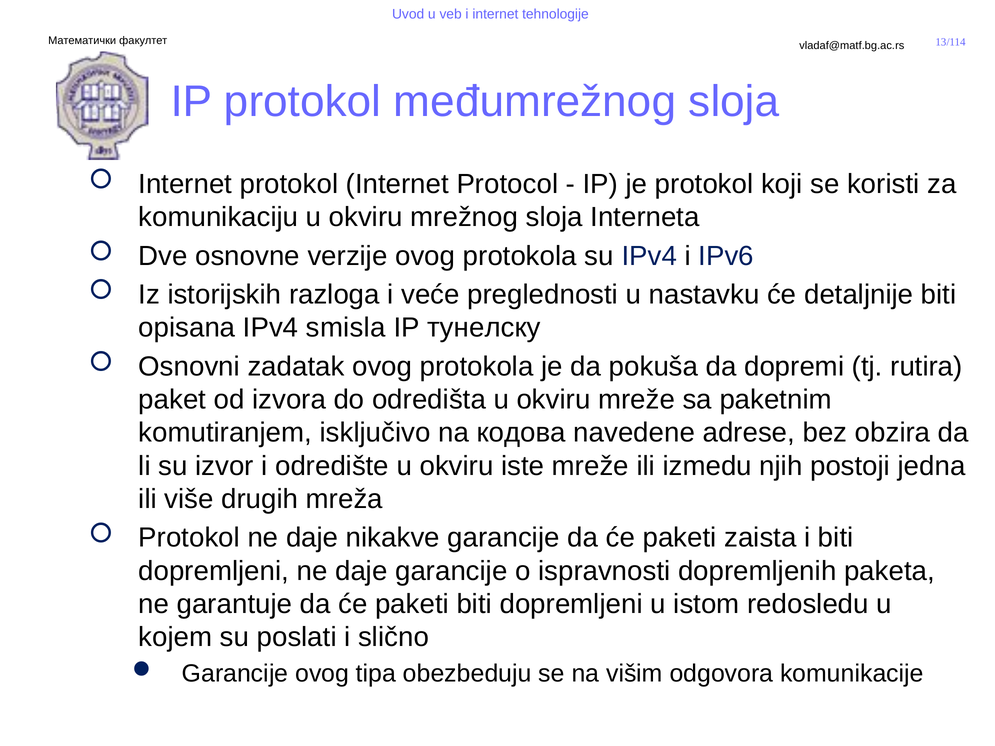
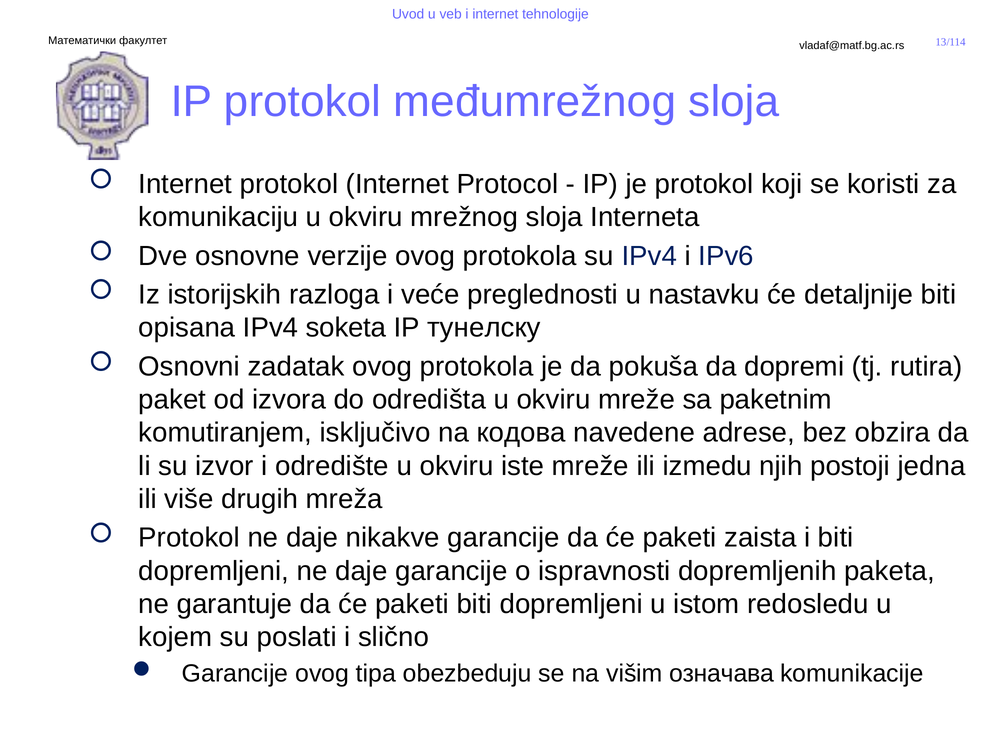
smisla: smisla -> soketa
odgovora: odgovora -> означава
